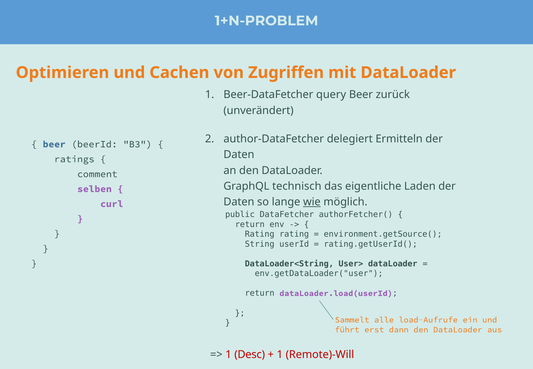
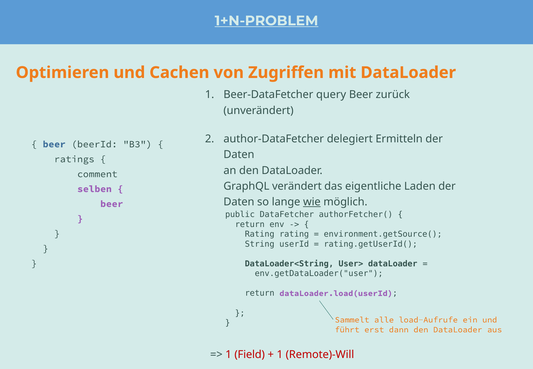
1+N-PROBLEM underline: none -> present
technisch: technisch -> verändert
curl at (112, 204): curl -> beer
Desc: Desc -> Field
